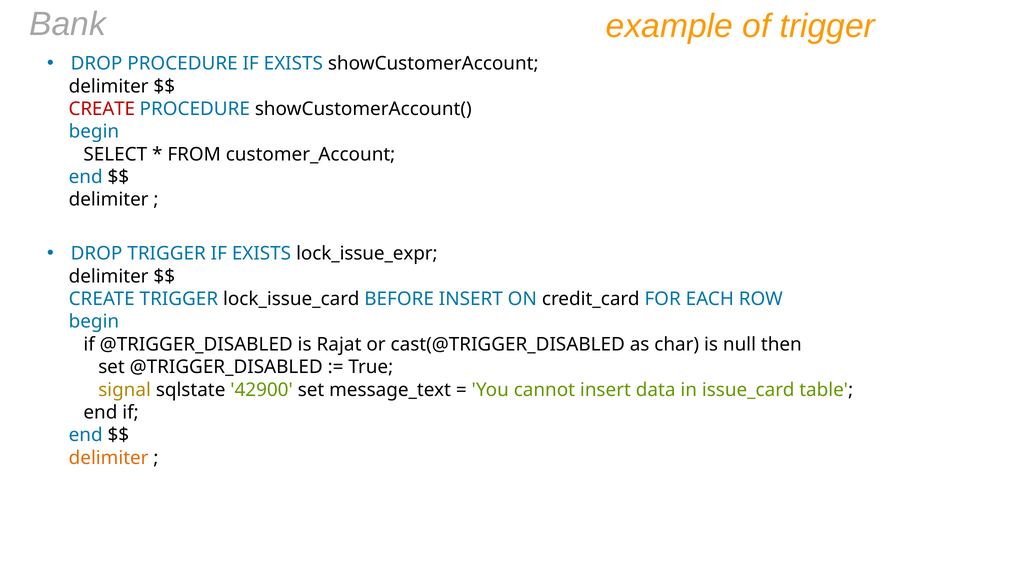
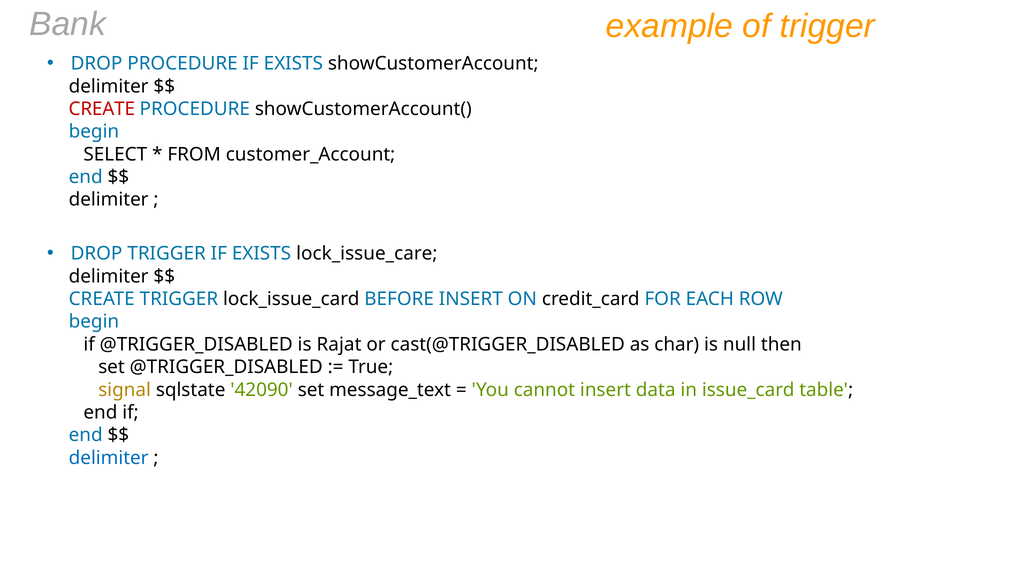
lock_issue_expr: lock_issue_expr -> lock_issue_care
42900: 42900 -> 42090
delimiter at (109, 458) colour: orange -> blue
